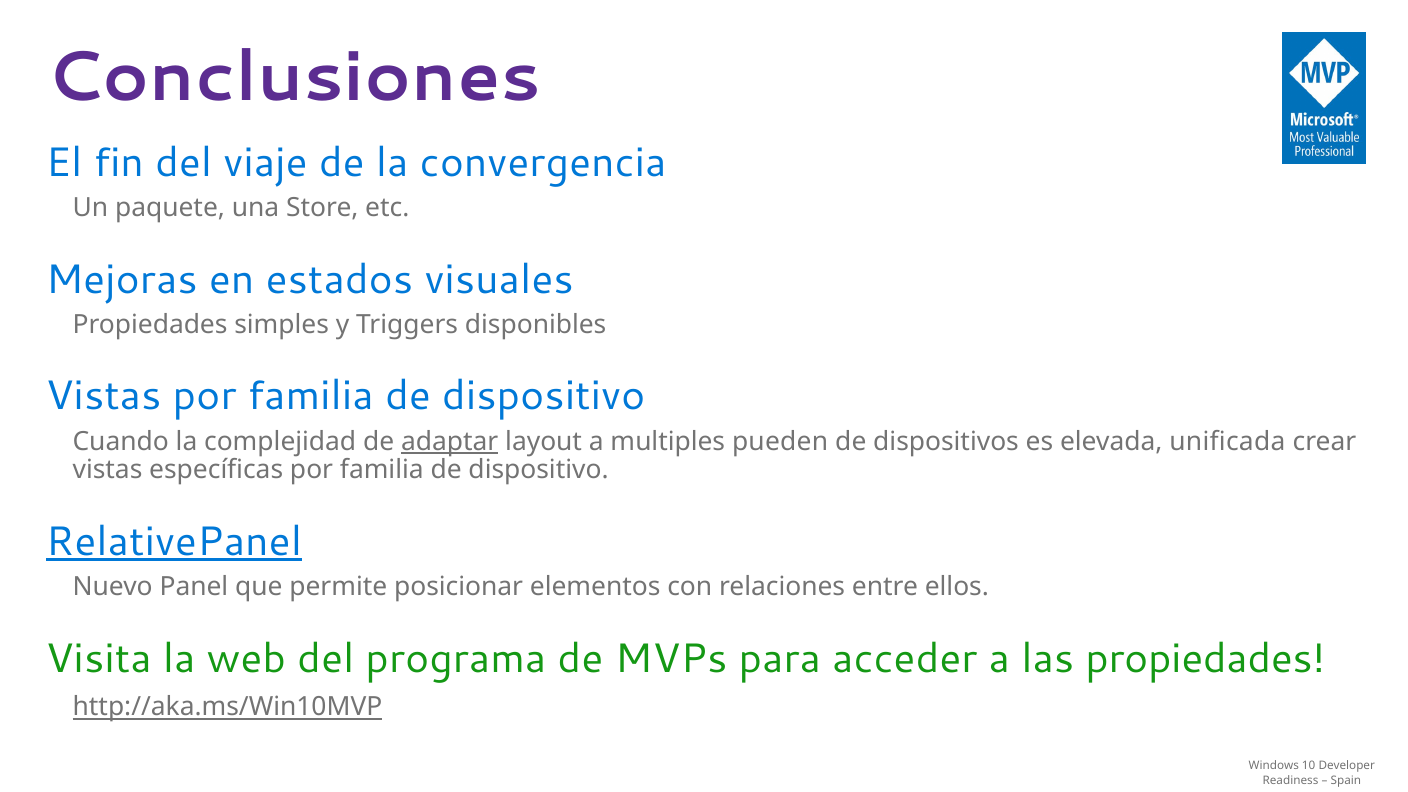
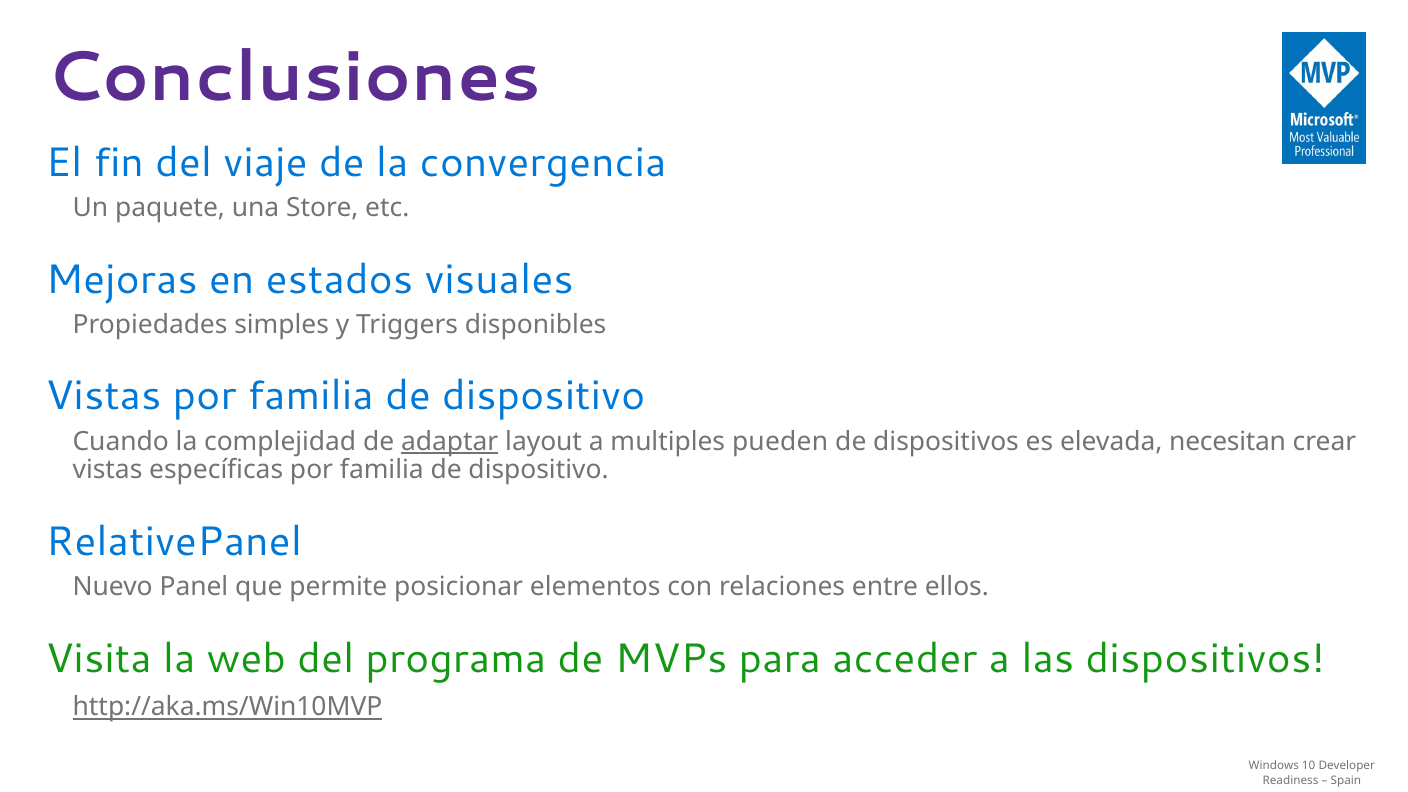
unificada: unificada -> necesitan
RelativePanel underline: present -> none
las propiedades: propiedades -> dispositivos
